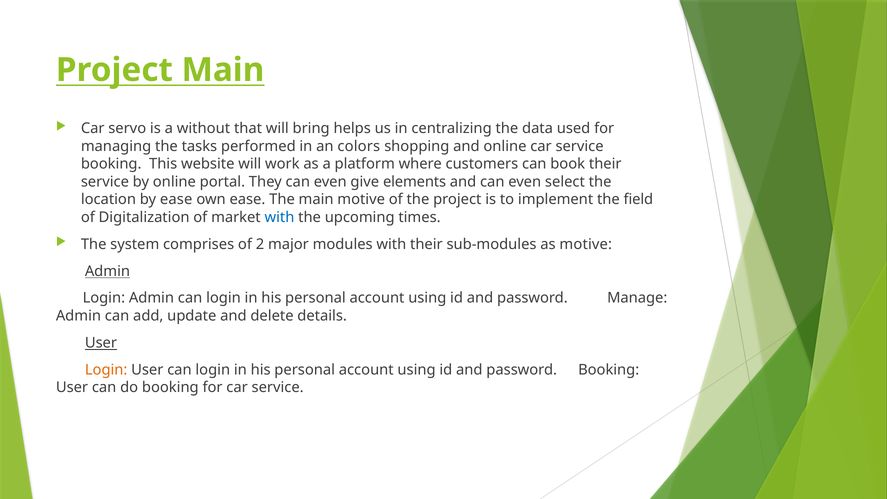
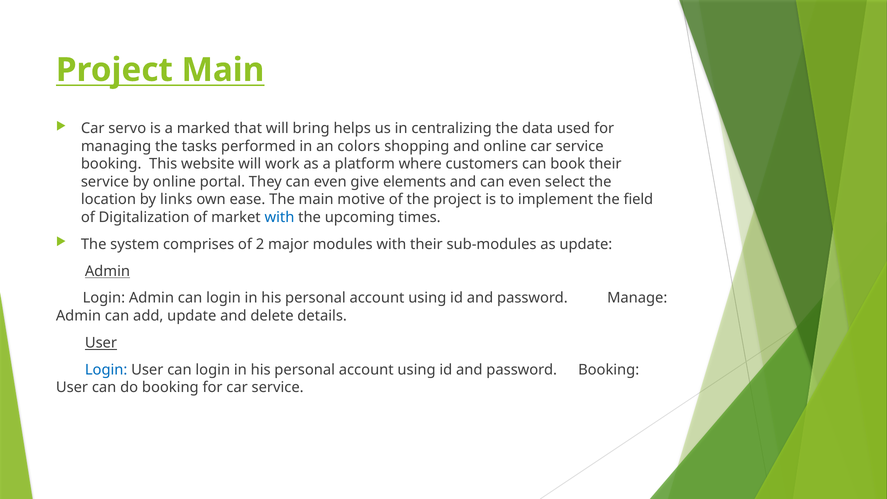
without: without -> marked
by ease: ease -> links
as motive: motive -> update
Login at (106, 370) colour: orange -> blue
